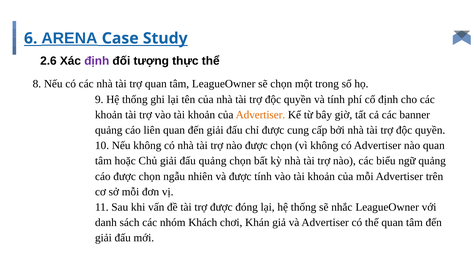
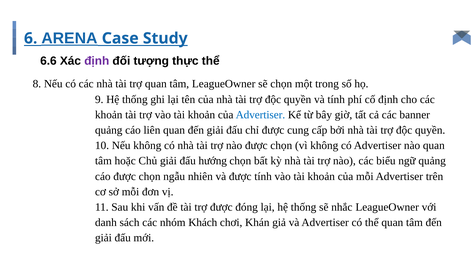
2.6: 2.6 -> 6.6
Advertiser at (260, 115) colour: orange -> blue
đấu quảng: quảng -> hướng
